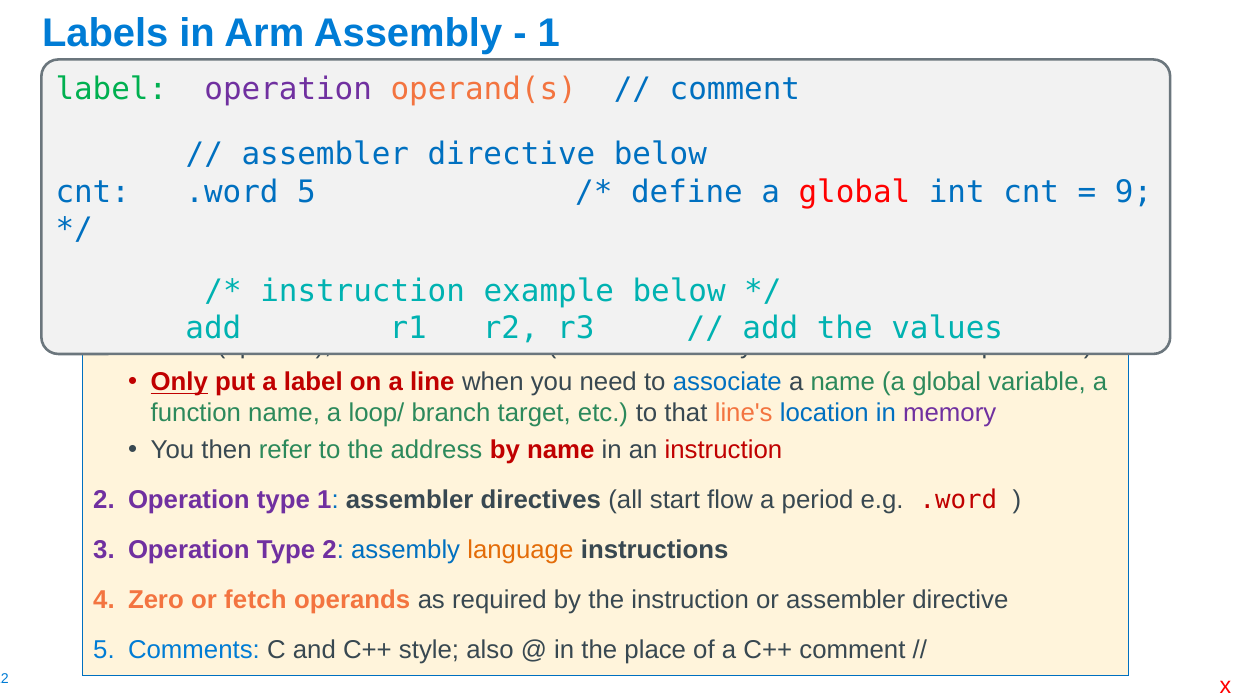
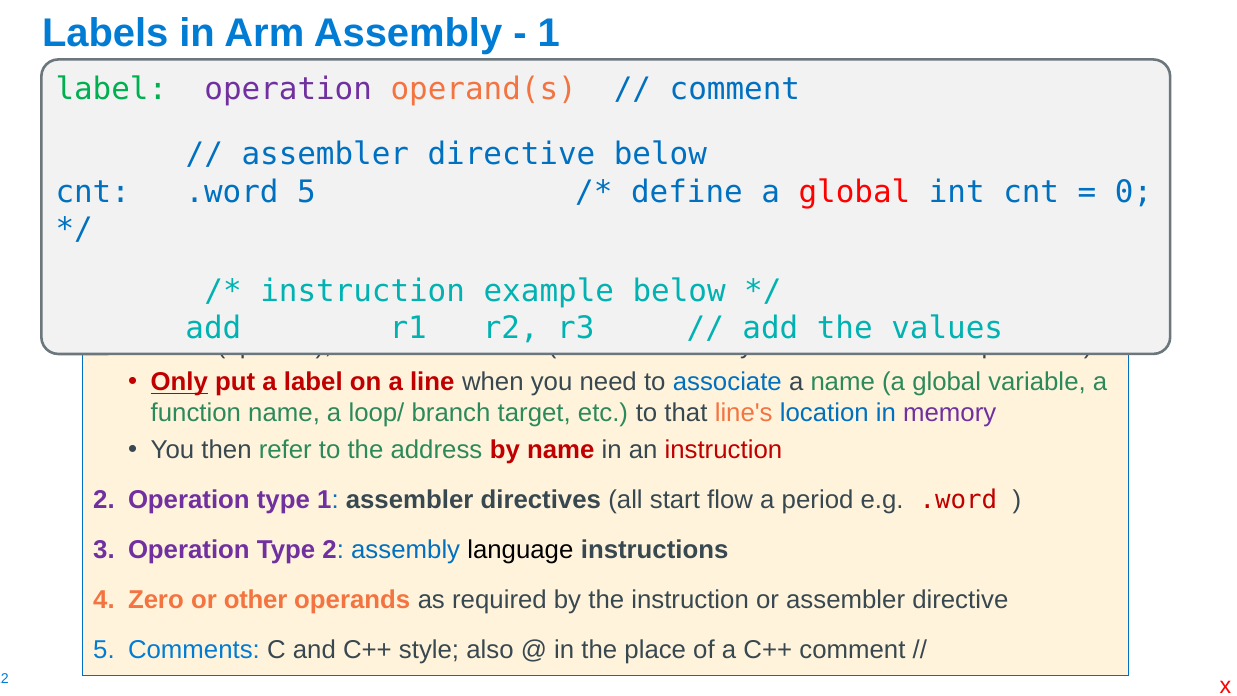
9: 9 -> 0
language colour: orange -> black
fetch: fetch -> other
